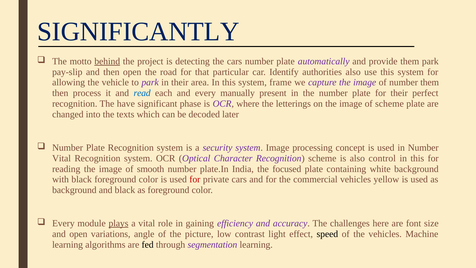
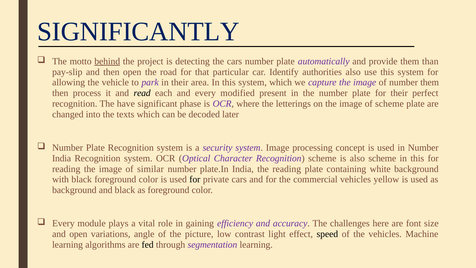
them park: park -> than
system frame: frame -> which
read colour: blue -> black
manually: manually -> modified
Vital at (62, 158): Vital -> India
also control: control -> scheme
smooth: smooth -> similar
the focused: focused -> reading
for at (195, 179) colour: red -> black
plays underline: present -> none
